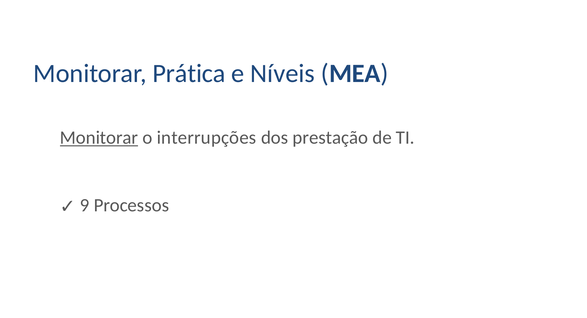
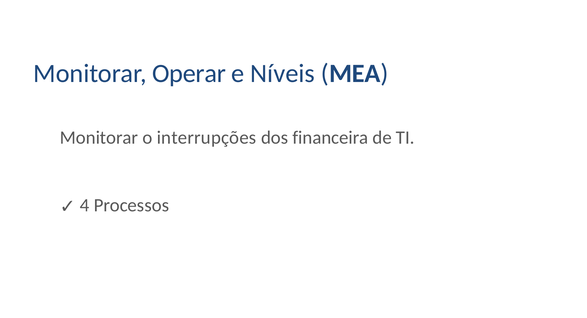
Prática: Prática -> Operar
Monitorar at (99, 138) underline: present -> none
prestação: prestação -> financeira
9: 9 -> 4
